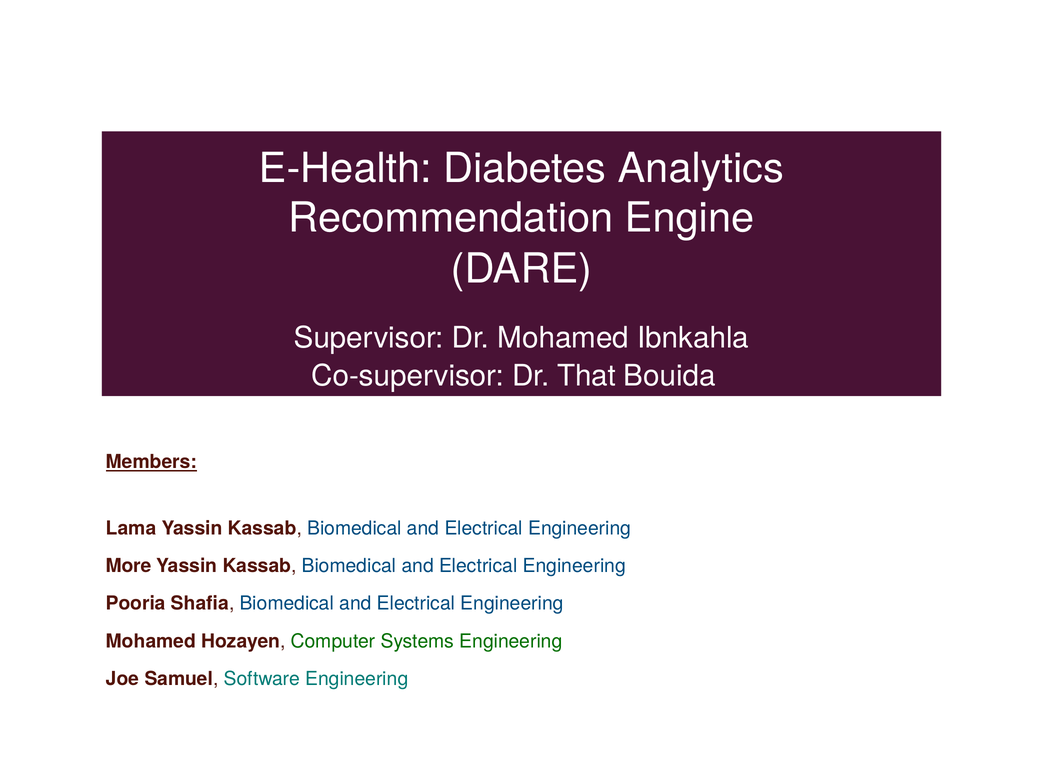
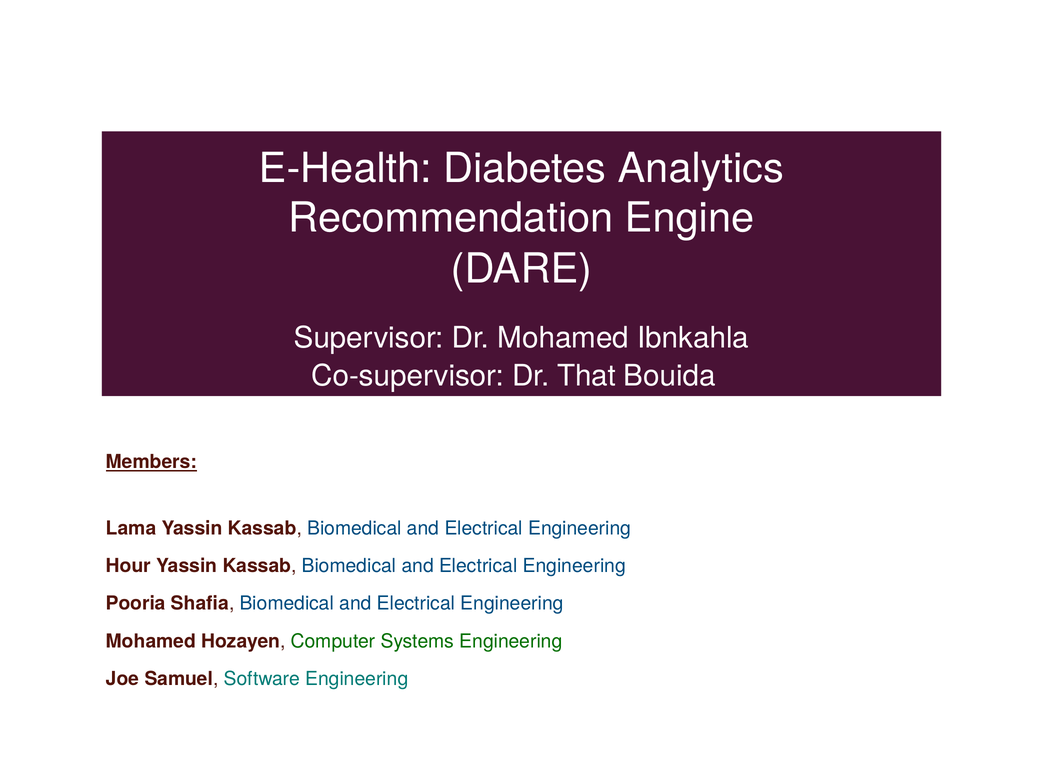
More: More -> Hour
